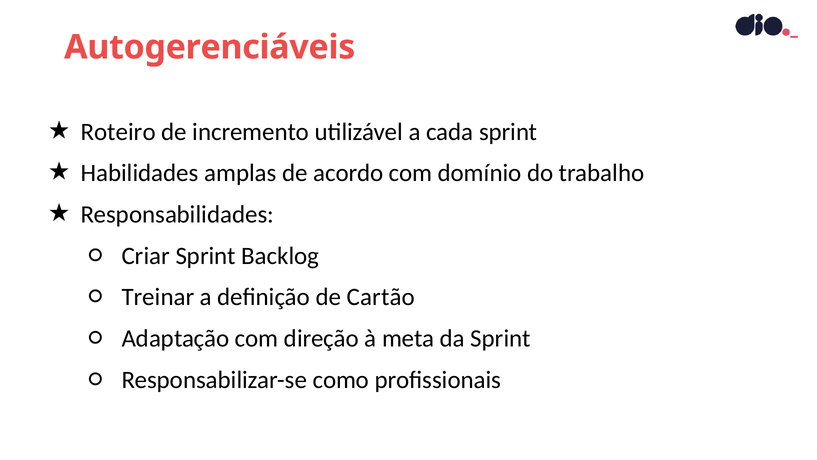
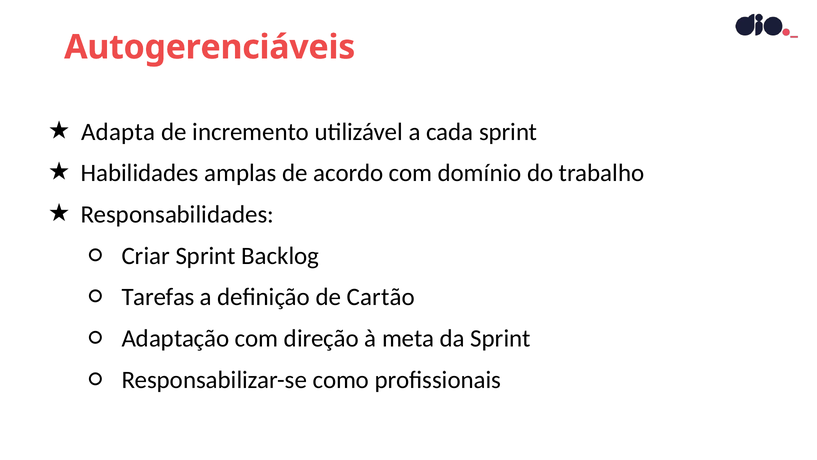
Roteiro: Roteiro -> Adapta
Treinar: Treinar -> Tarefas
